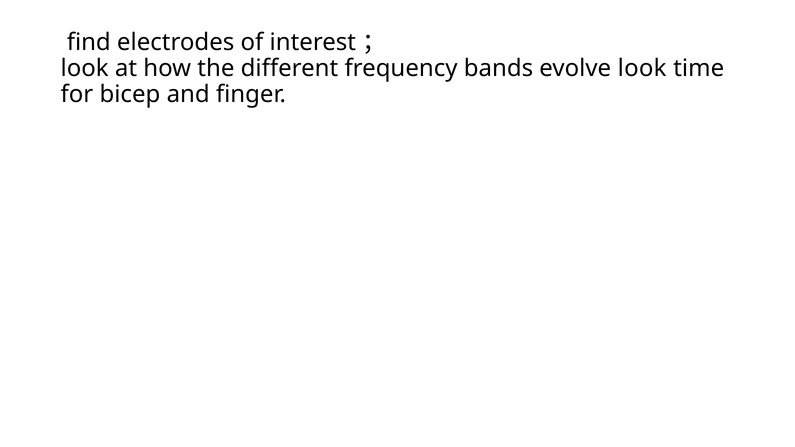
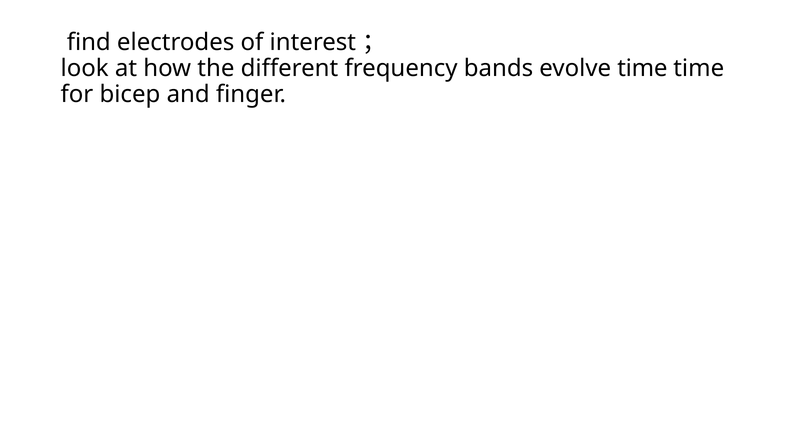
evolve look: look -> time
